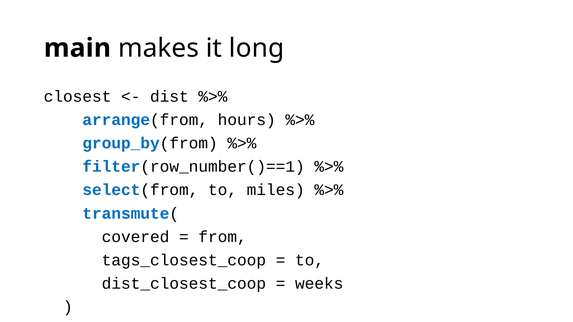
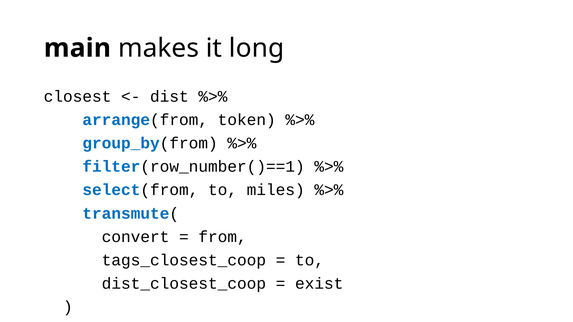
hours: hours -> token
covered: covered -> convert
weeks: weeks -> exist
